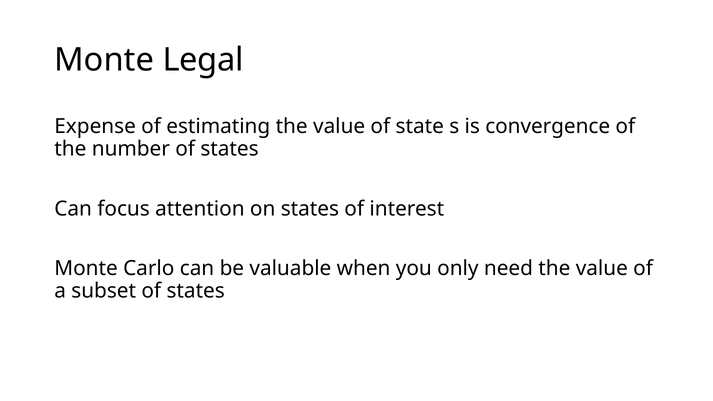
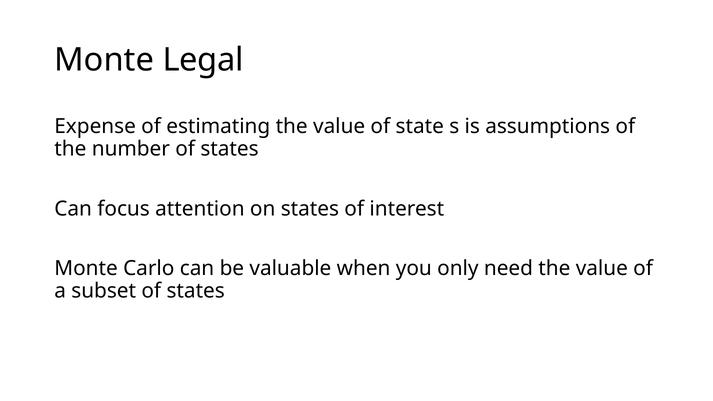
convergence: convergence -> assumptions
